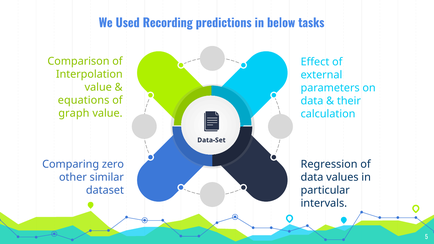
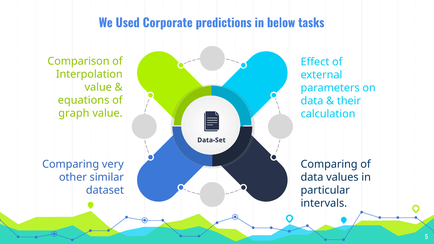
Recording: Recording -> Corporate
zero: zero -> very
Regression at (329, 164): Regression -> Comparing
